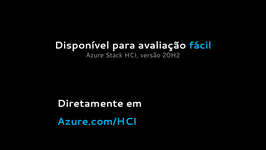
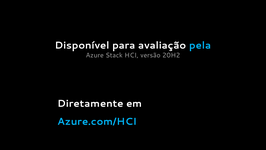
fácil: fácil -> pela
